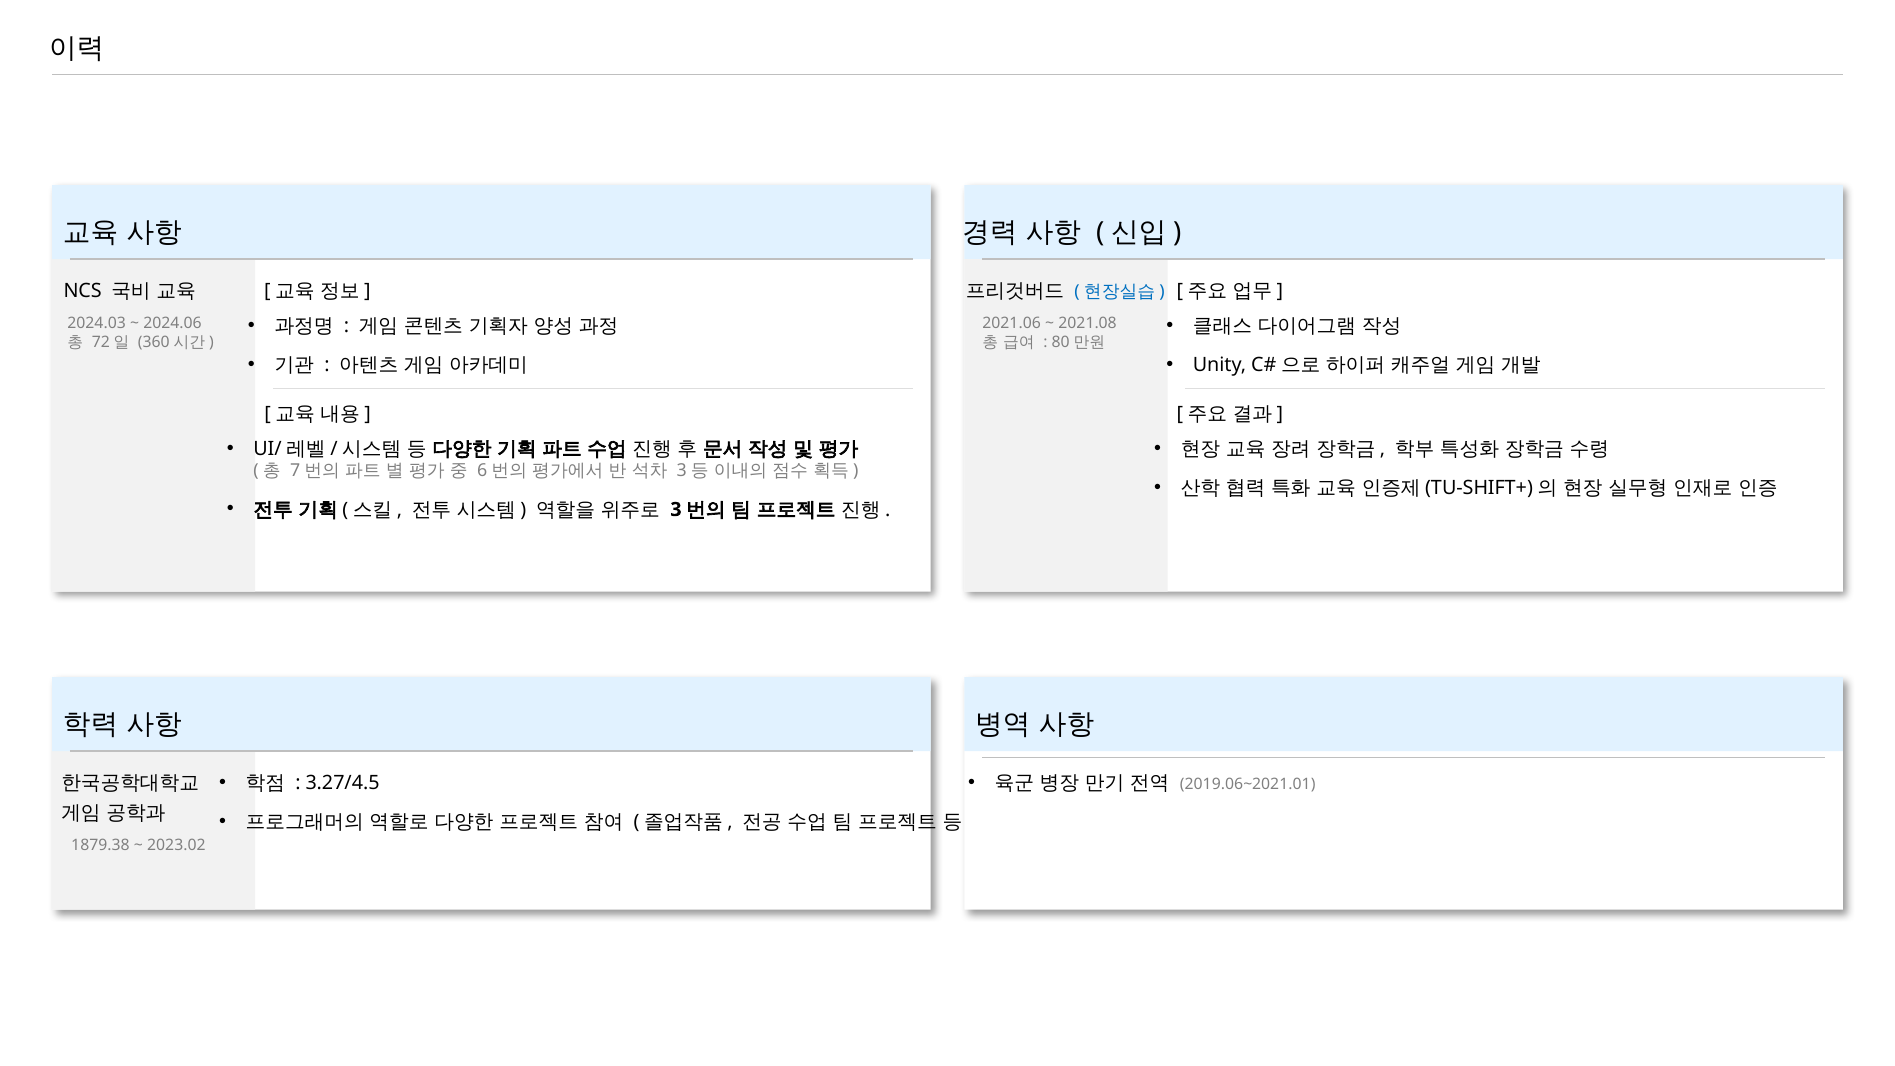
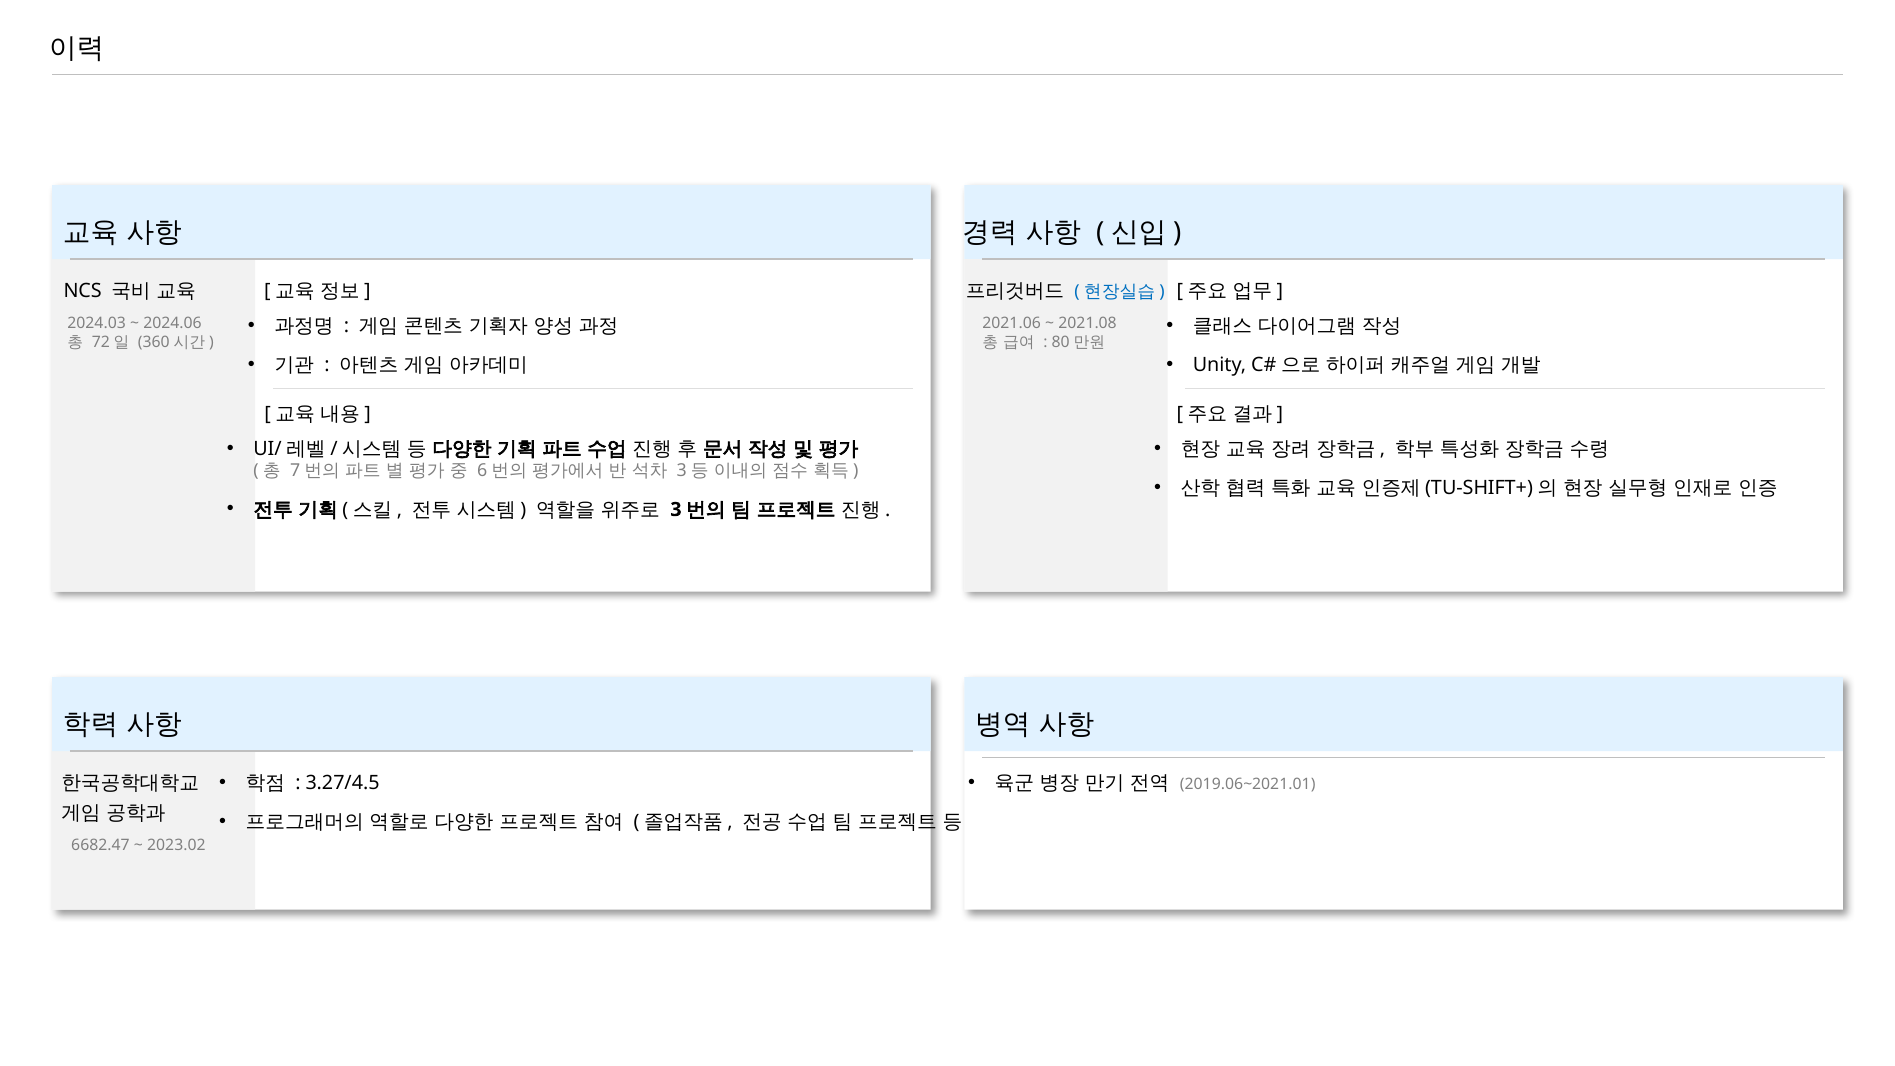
1879.38: 1879.38 -> 6682.47
